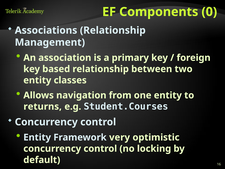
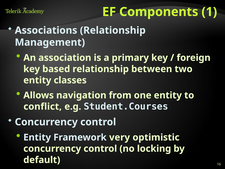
0: 0 -> 1
returns at (43, 106): returns -> conflict
